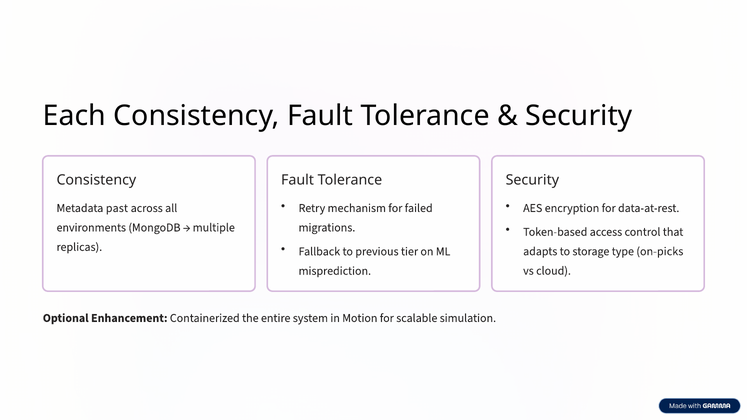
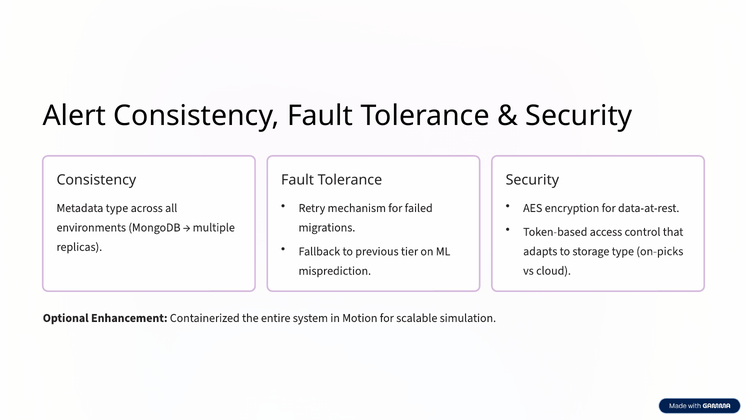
Each: Each -> Alert
Metadata past: past -> type
